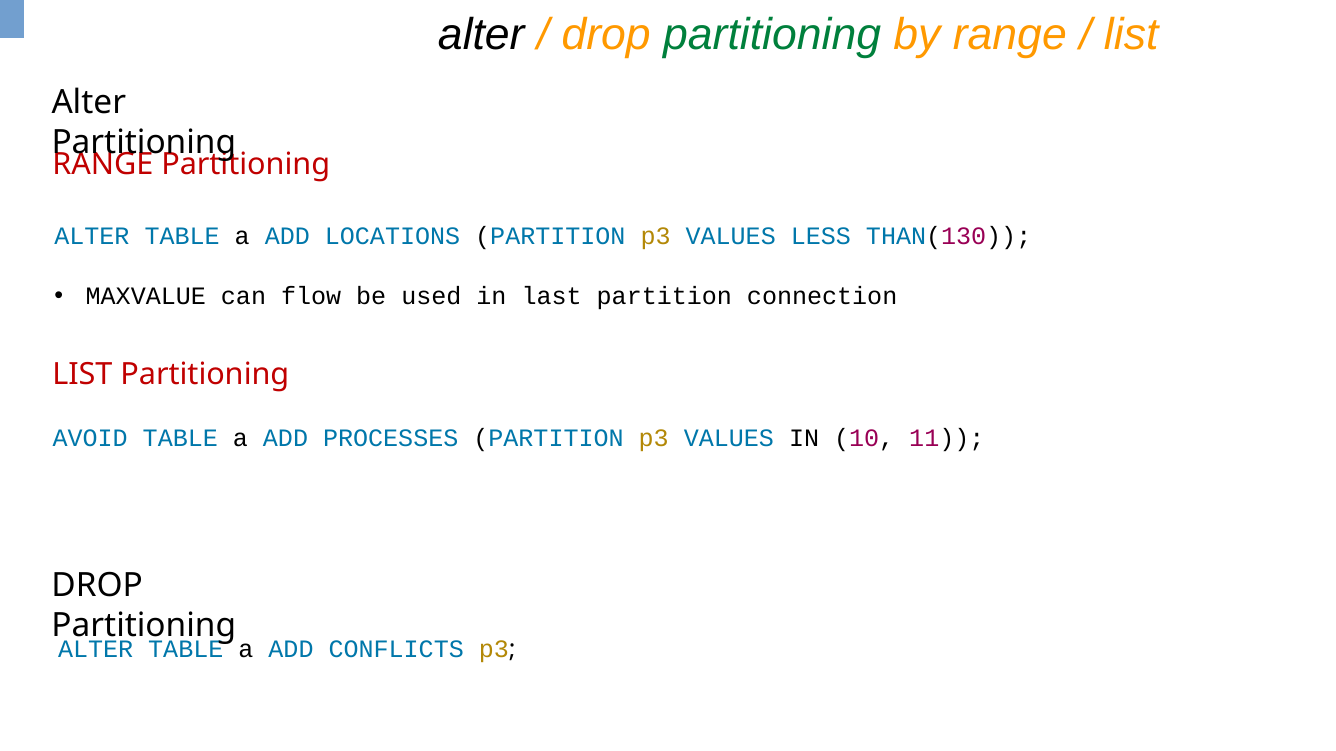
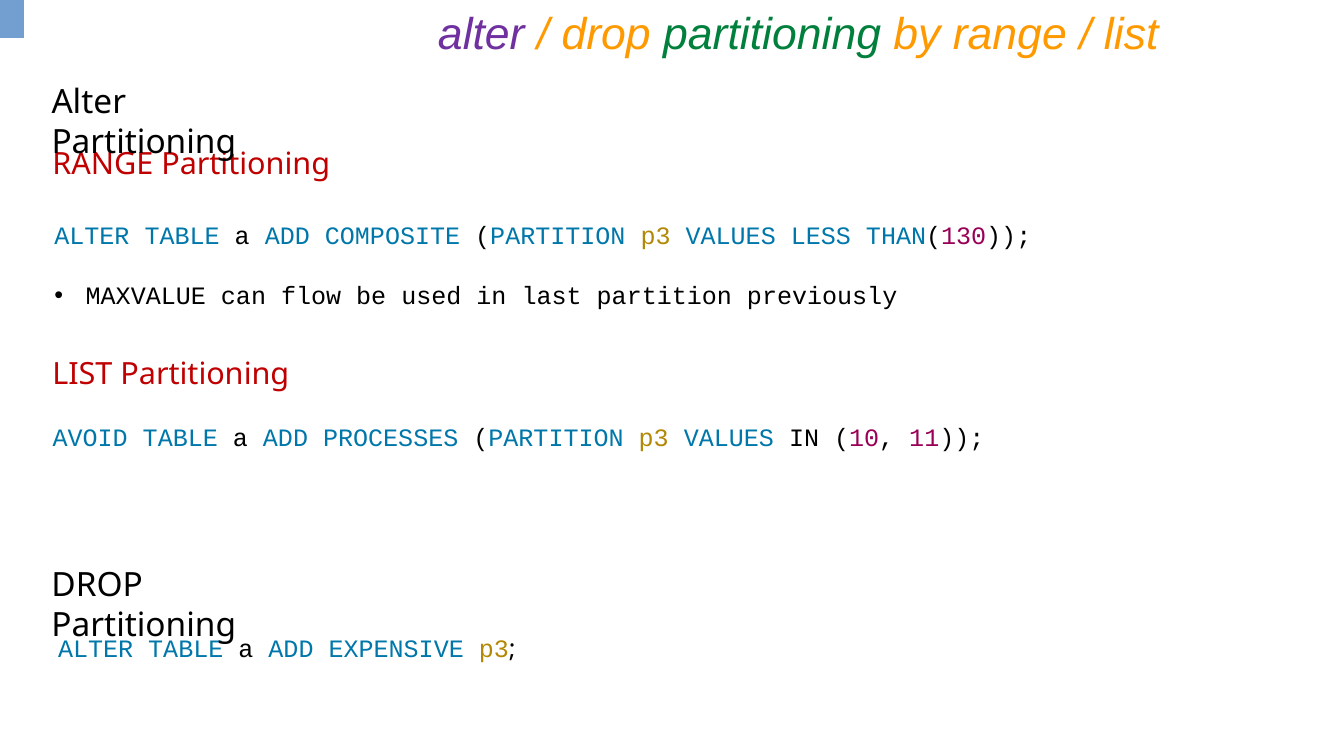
alter at (481, 35) colour: black -> purple
LOCATIONS: LOCATIONS -> COMPOSITE
connection: connection -> previously
CONFLICTS: CONFLICTS -> EXPENSIVE
